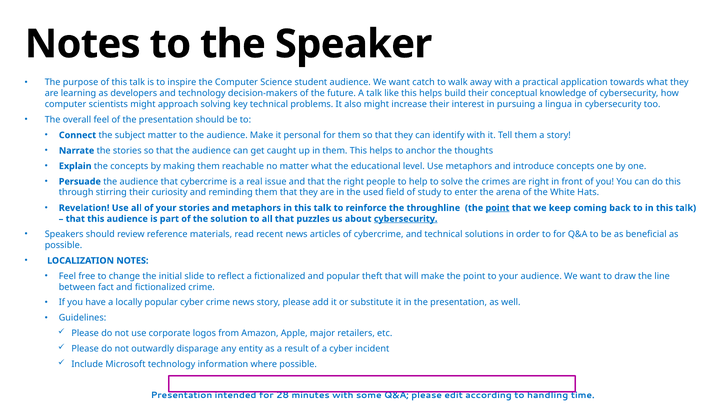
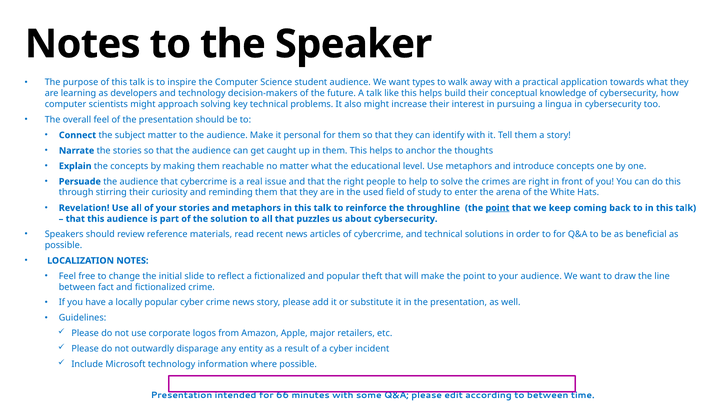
catch: catch -> types
cybersecurity at (406, 218) underline: present -> none
28: 28 -> 66
to handling: handling -> between
